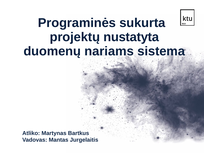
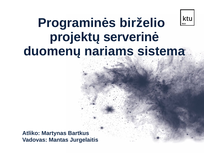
sukurta: sukurta -> birželio
nustatyta: nustatyta -> serverinė
